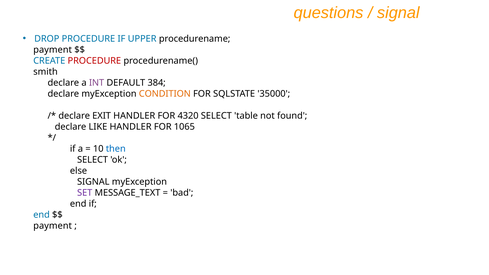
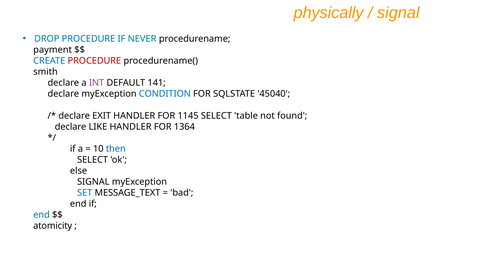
questions: questions -> physically
UPPER: UPPER -> NEVER
384: 384 -> 141
CONDITION colour: orange -> blue
35000: 35000 -> 45040
4320: 4320 -> 1145
1065: 1065 -> 1364
SET colour: purple -> blue
payment at (53, 226): payment -> atomicity
